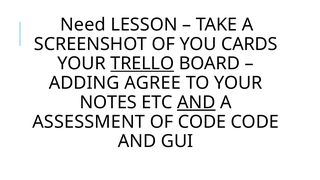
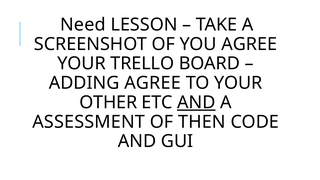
YOU CARDS: CARDS -> AGREE
TRELLO underline: present -> none
NOTES: NOTES -> OTHER
OF CODE: CODE -> THEN
